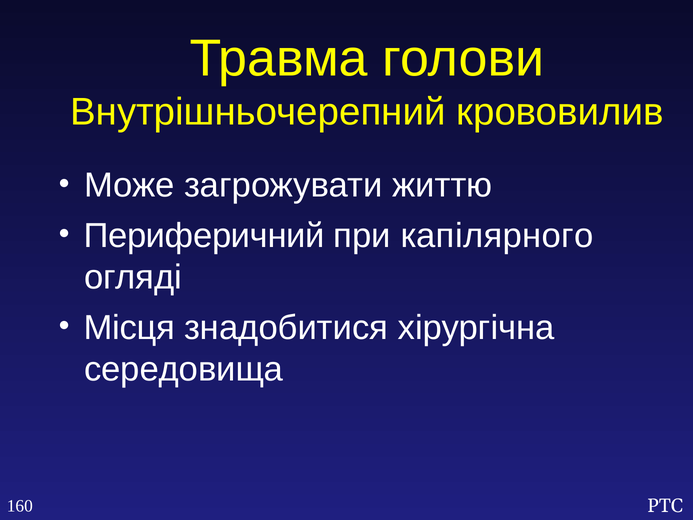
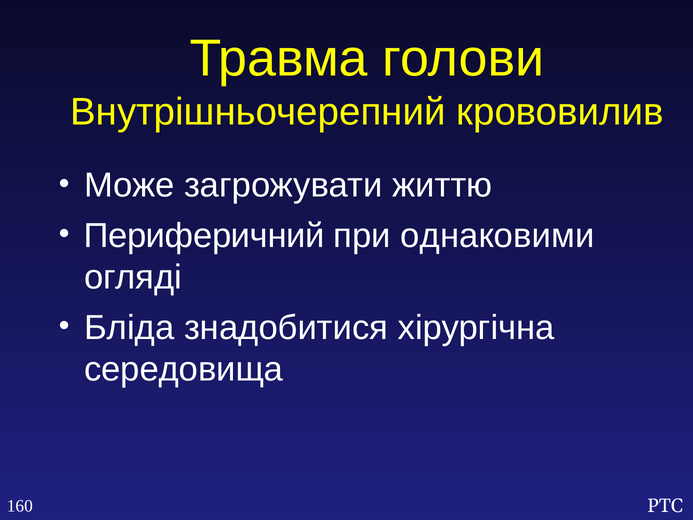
капілярного: капілярного -> однаковими
Місця: Місця -> Бліда
